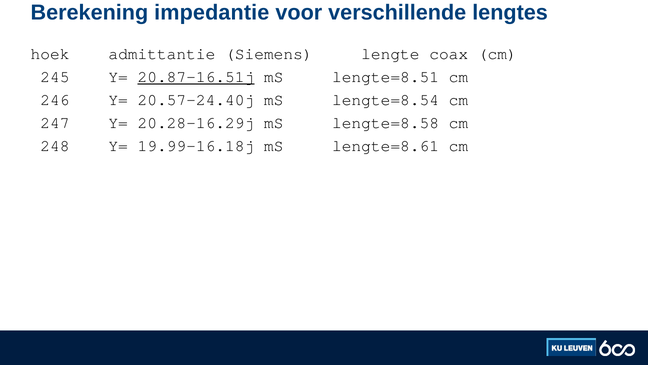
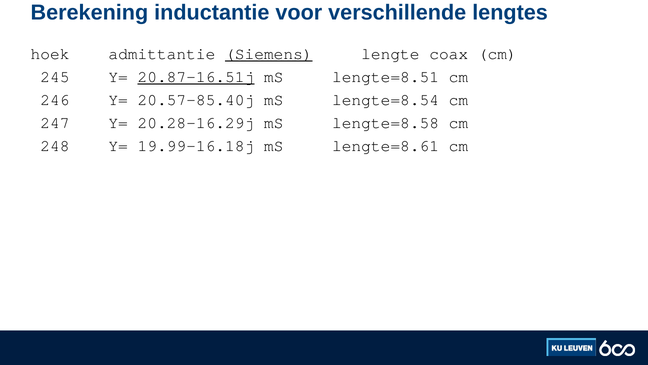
impedantie: impedantie -> inductantie
Siemens underline: none -> present
20.57-24.40j: 20.57-24.40j -> 20.57-85.40j
